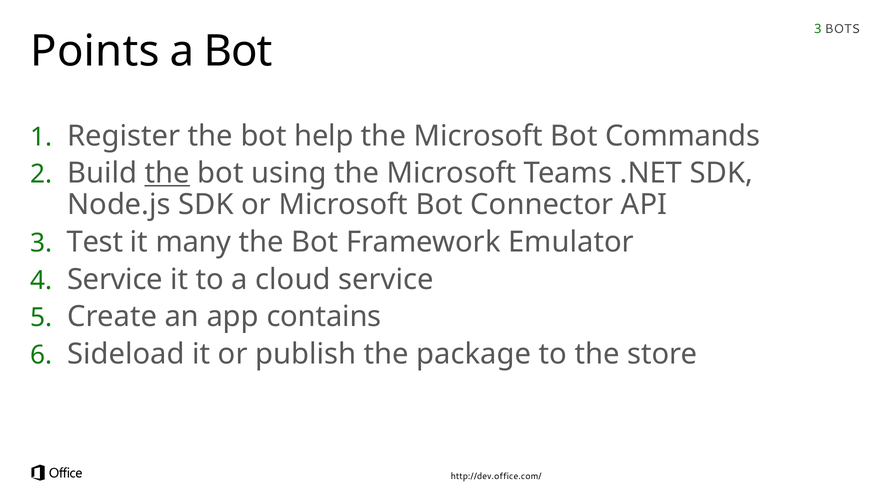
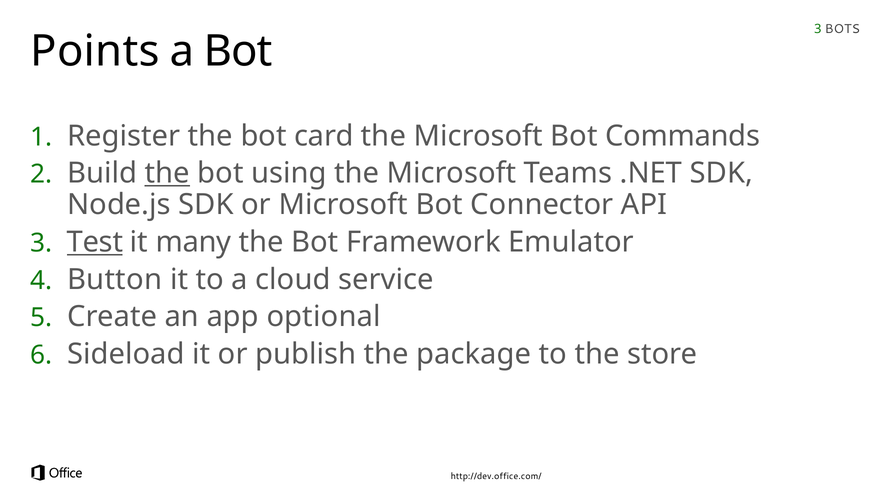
help: help -> card
Test underline: none -> present
Service at (115, 280): Service -> Button
contains: contains -> optional
